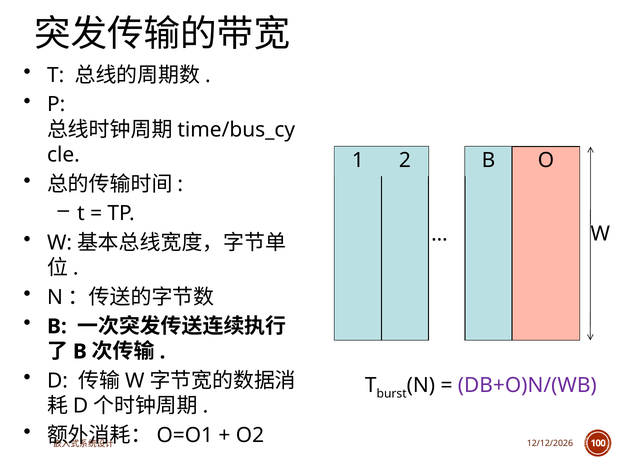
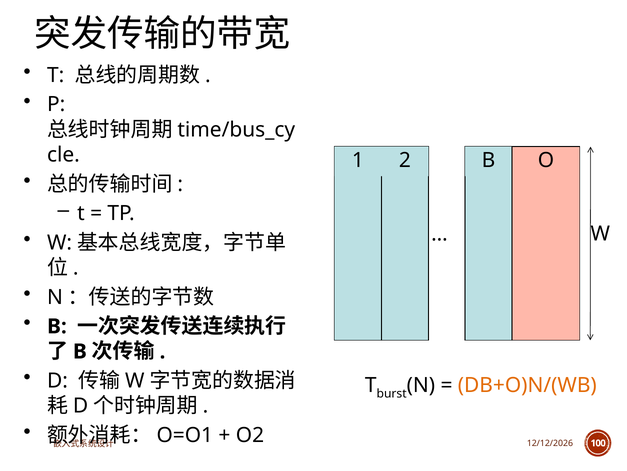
DB+O)N/(WB colour: purple -> orange
